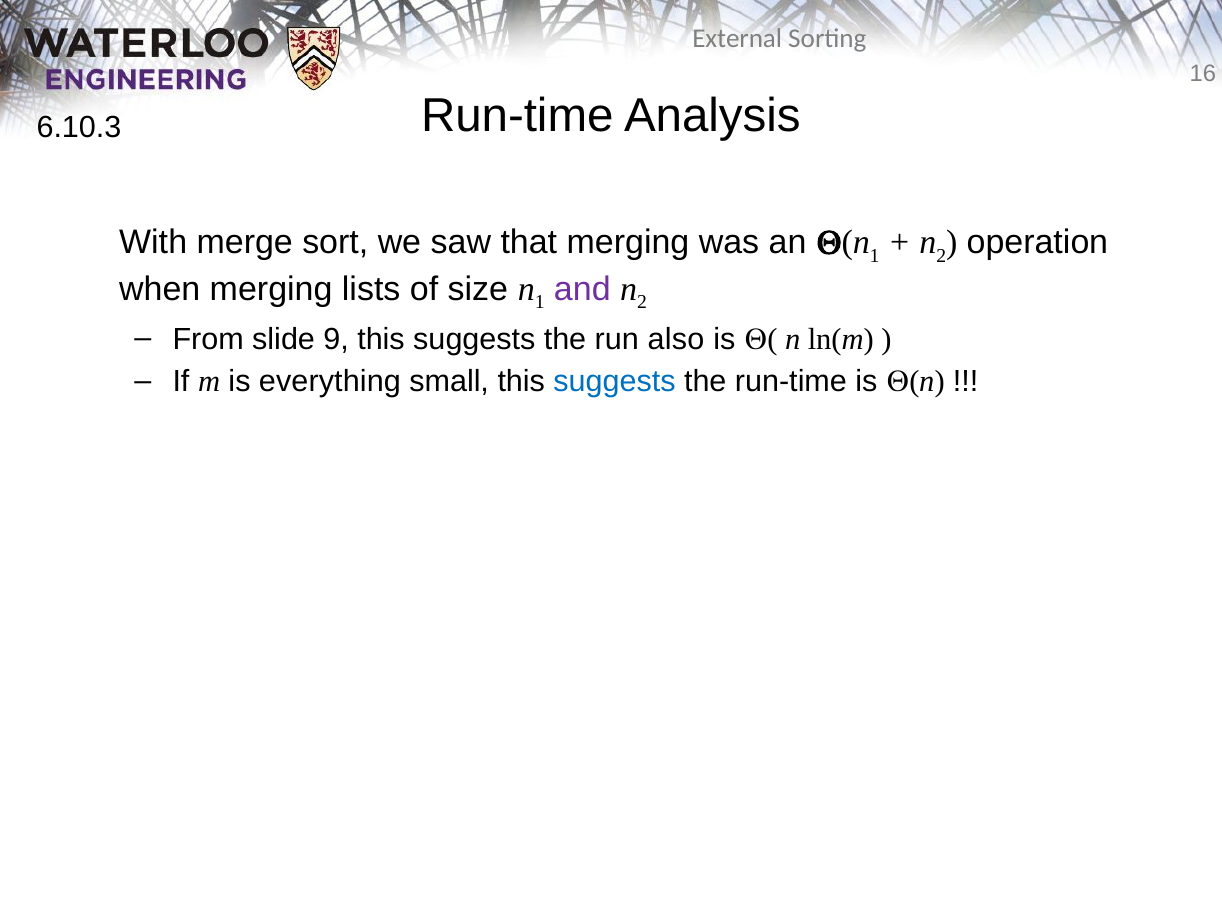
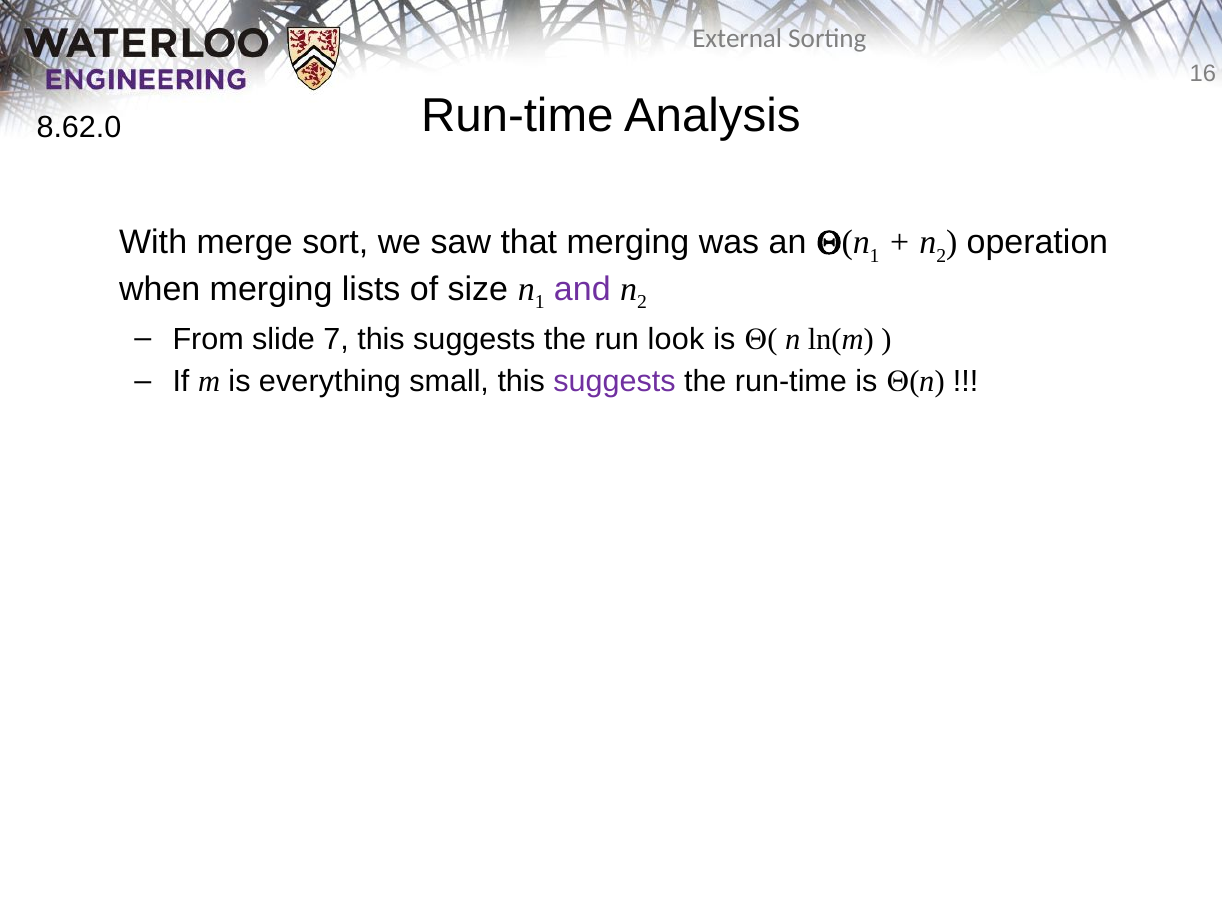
6.10.3: 6.10.3 -> 8.62.0
9: 9 -> 7
also: also -> look
suggests at (615, 382) colour: blue -> purple
